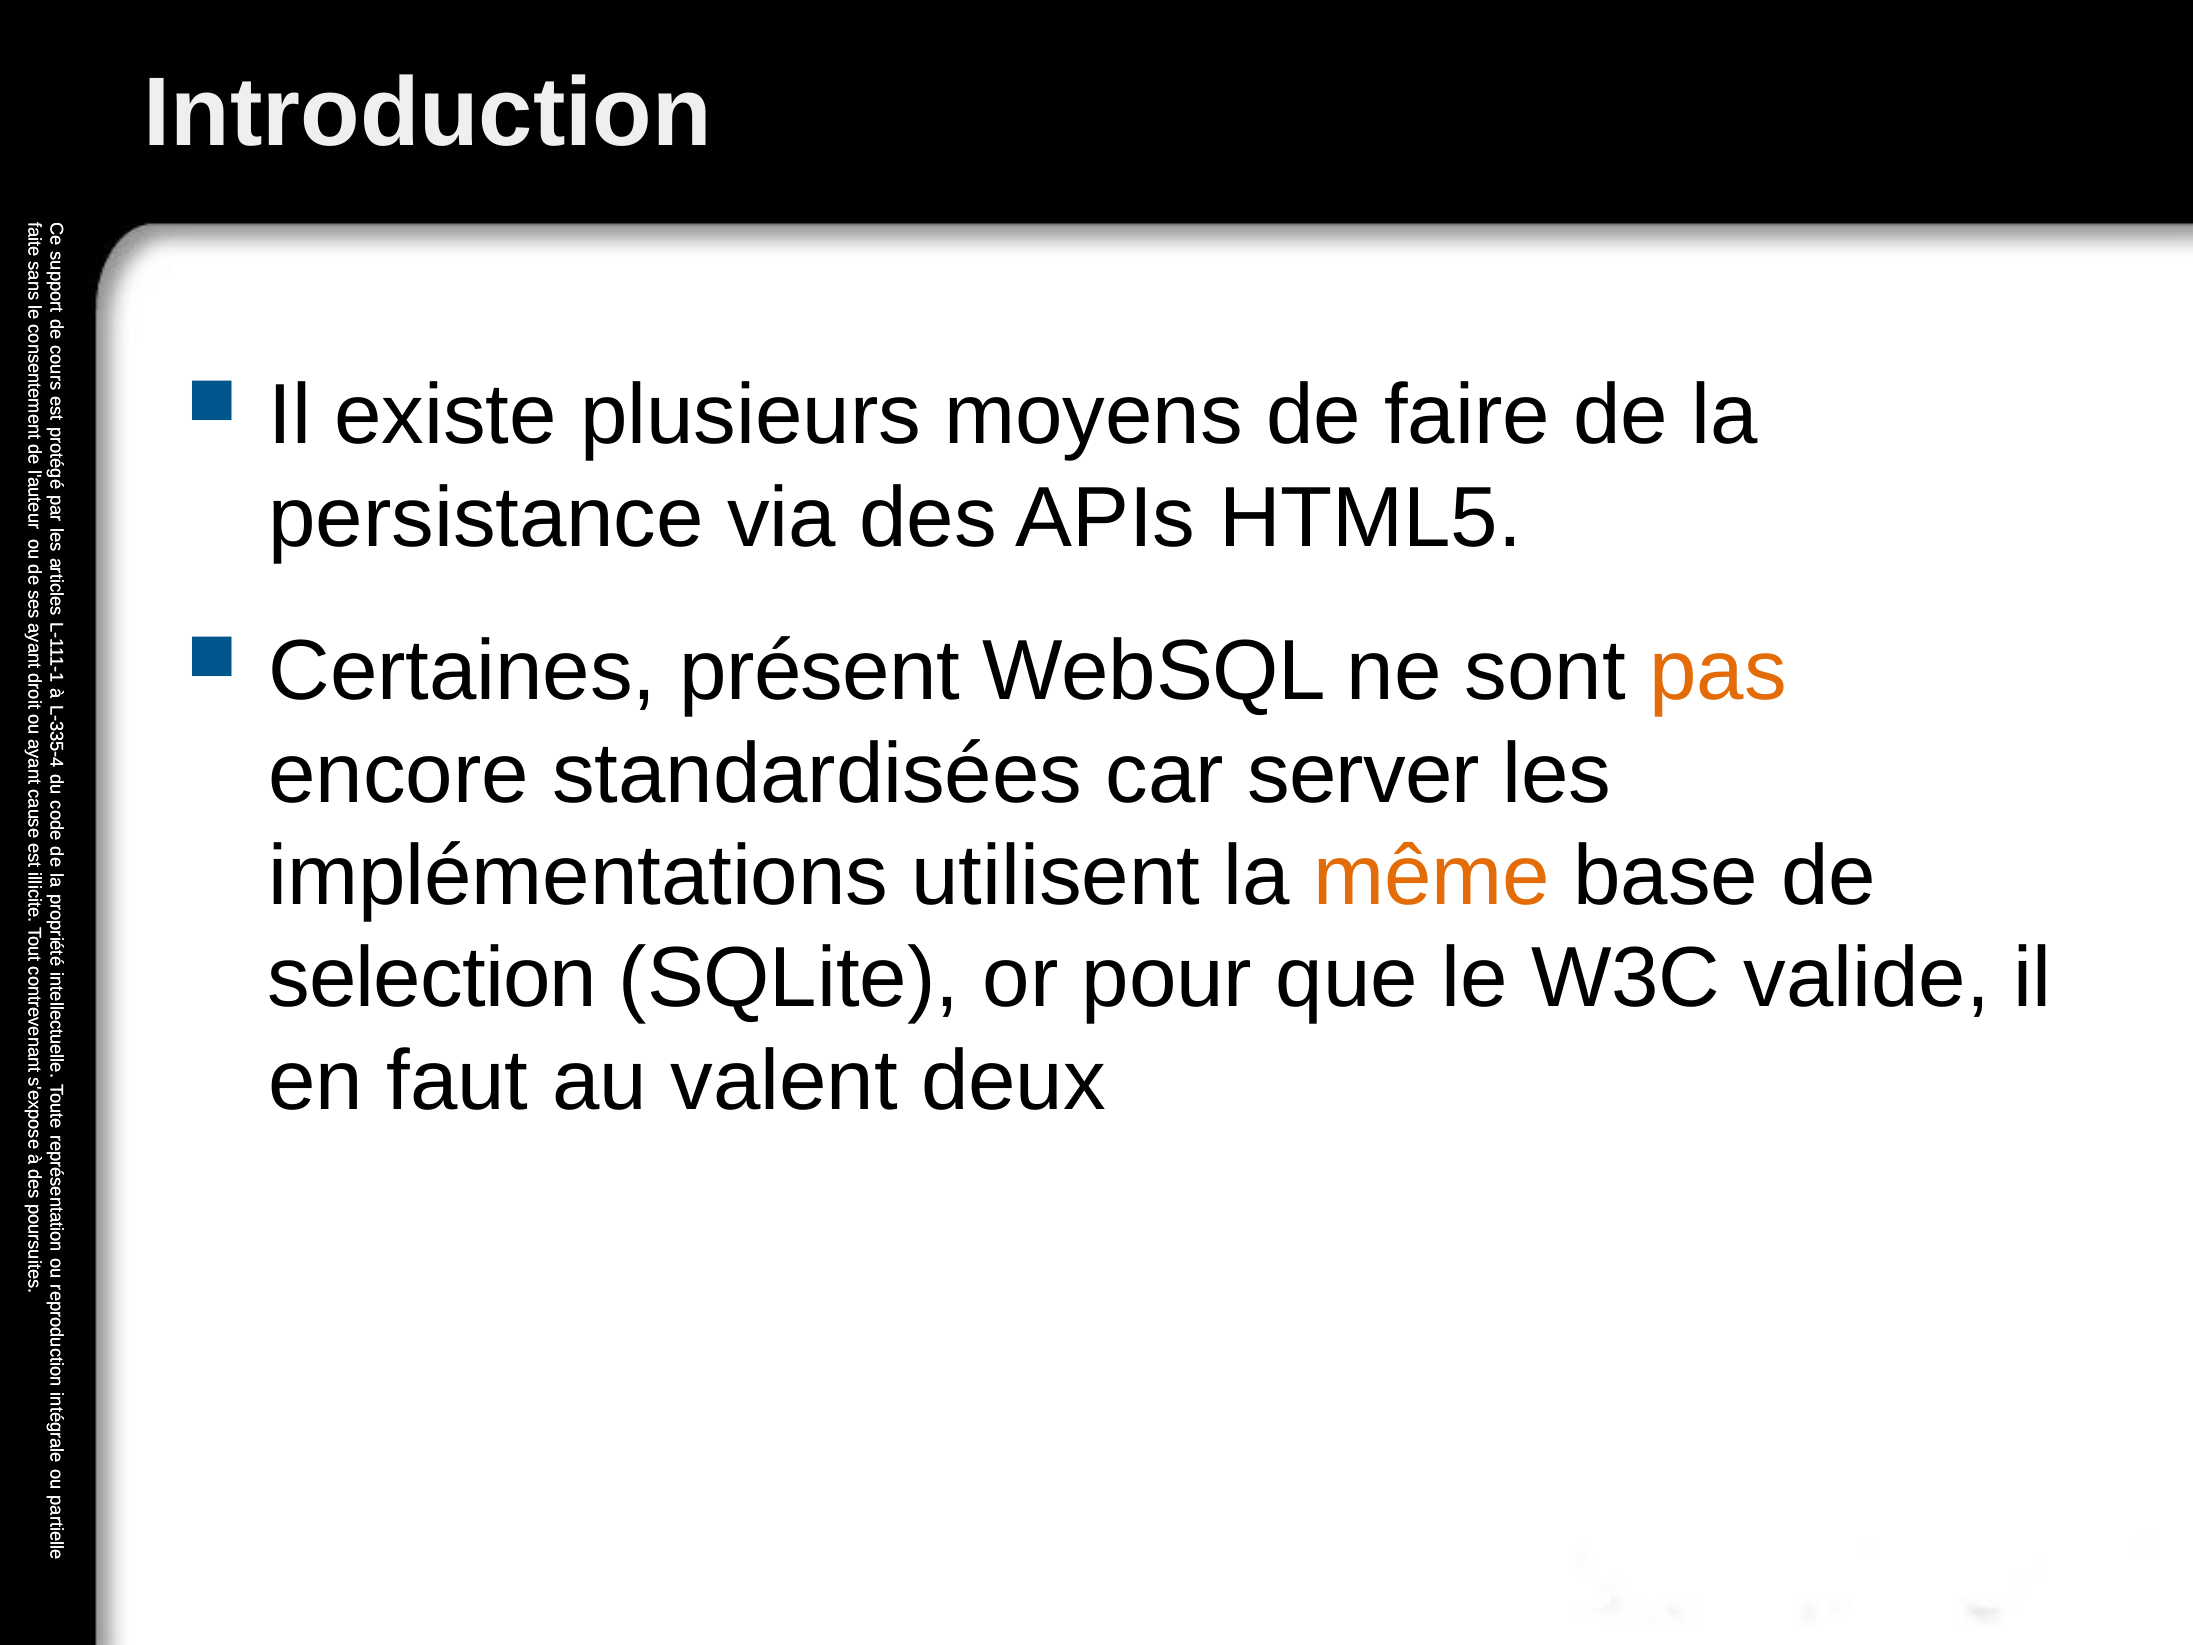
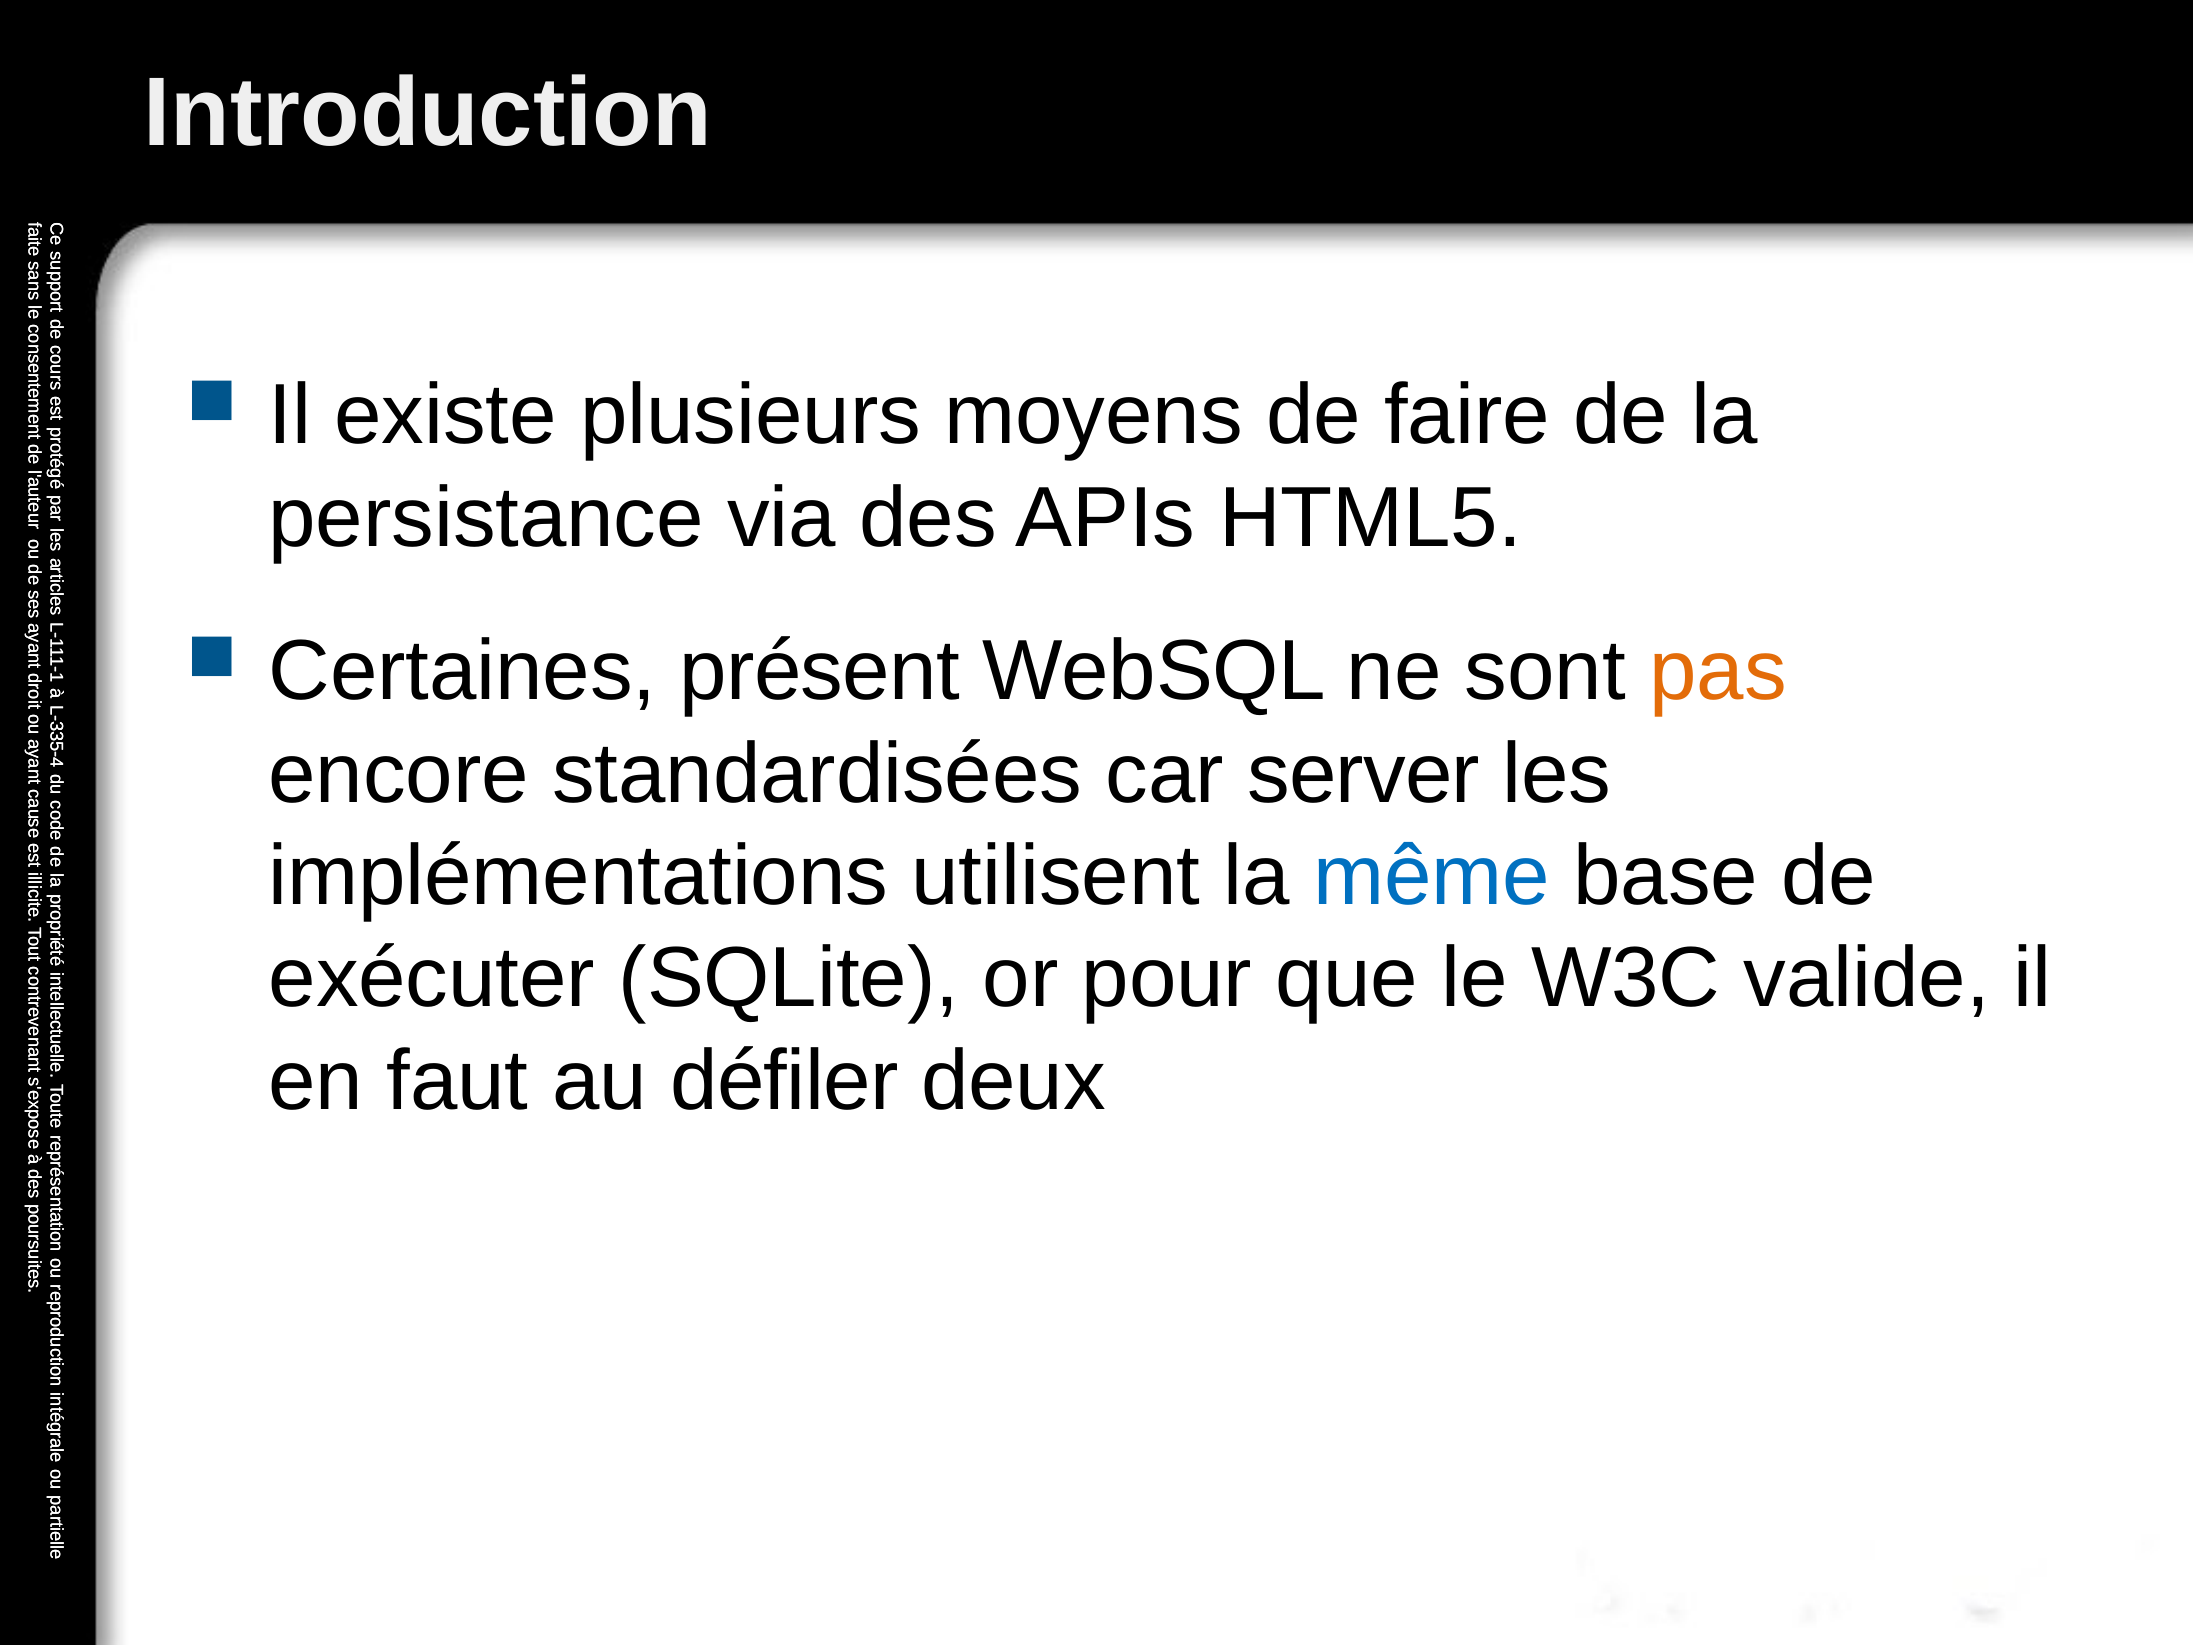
même colour: orange -> blue
selection: selection -> exécuter
valent: valent -> défiler
